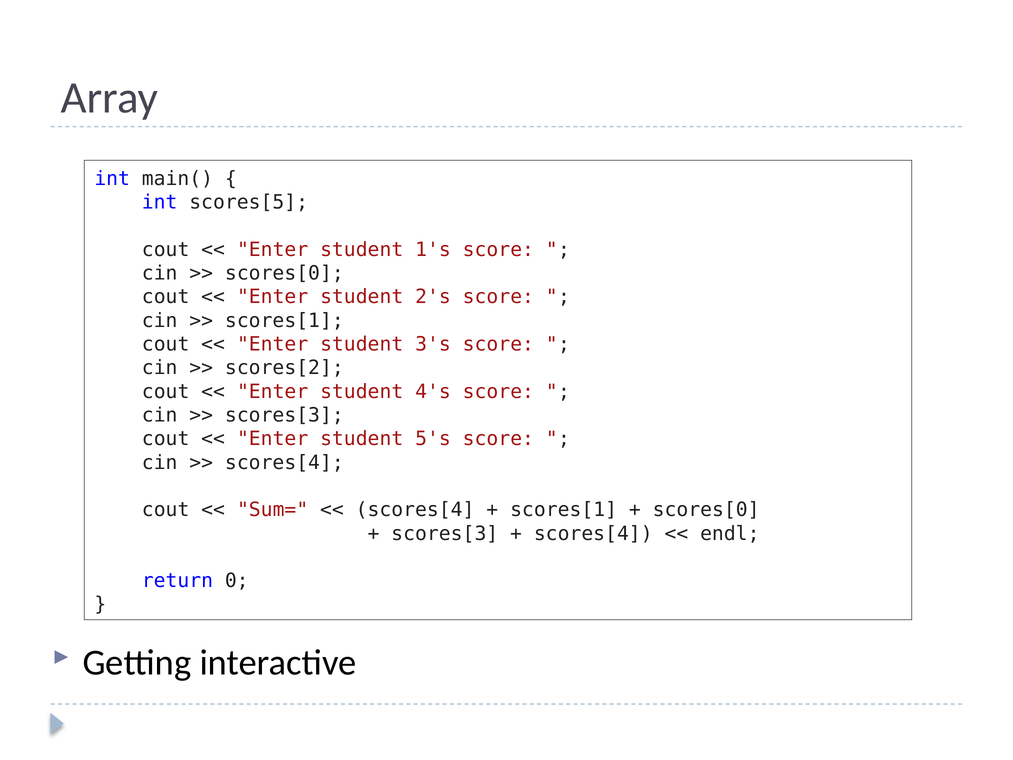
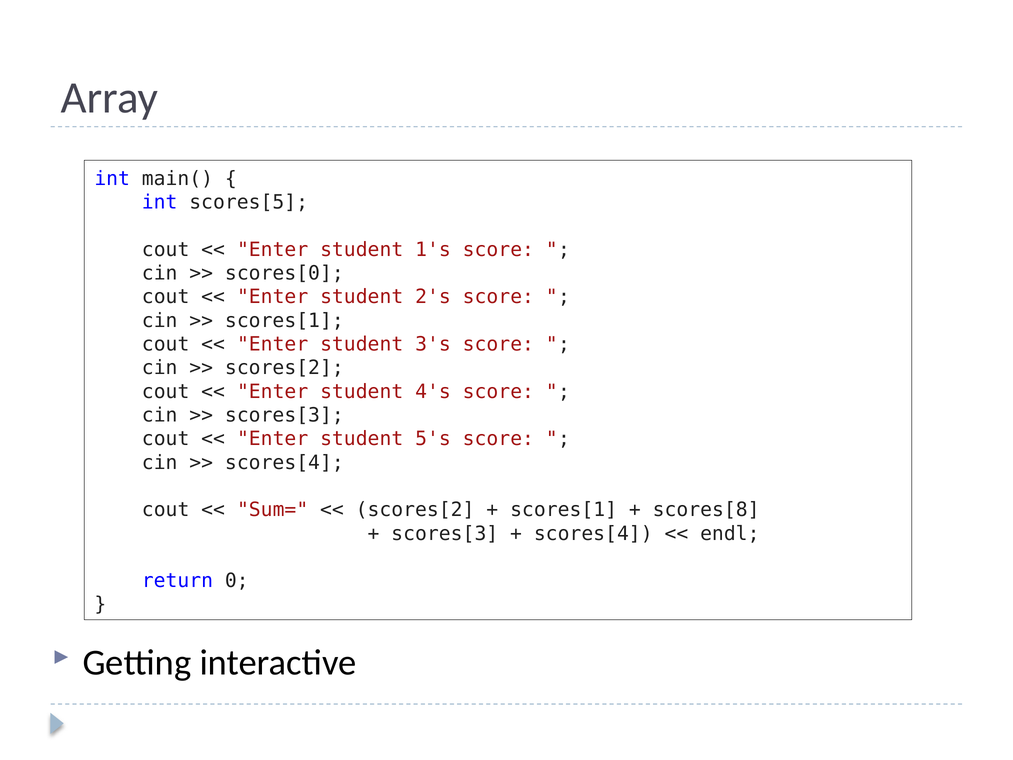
scores[4 at (415, 510): scores[4 -> scores[2
scores[0 at (706, 510): scores[0 -> scores[8
